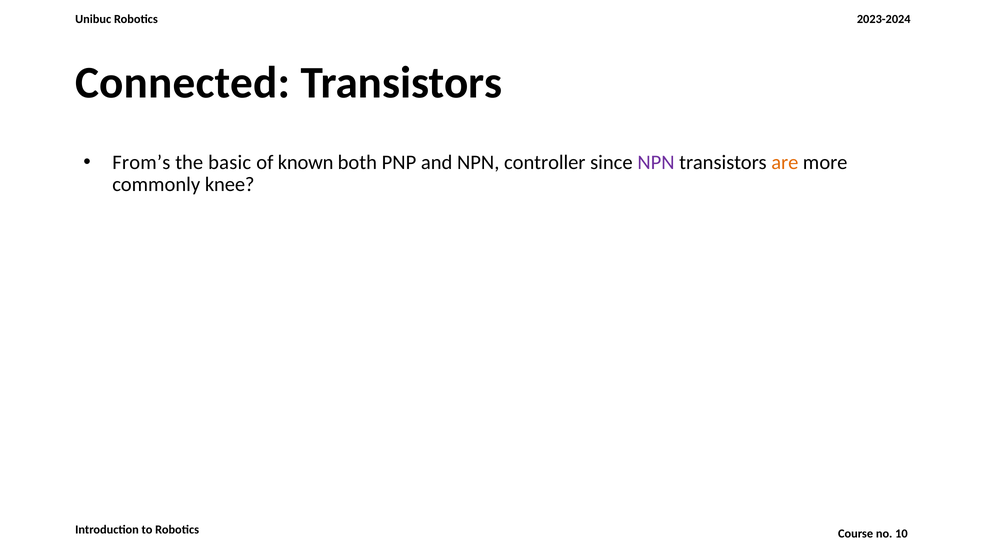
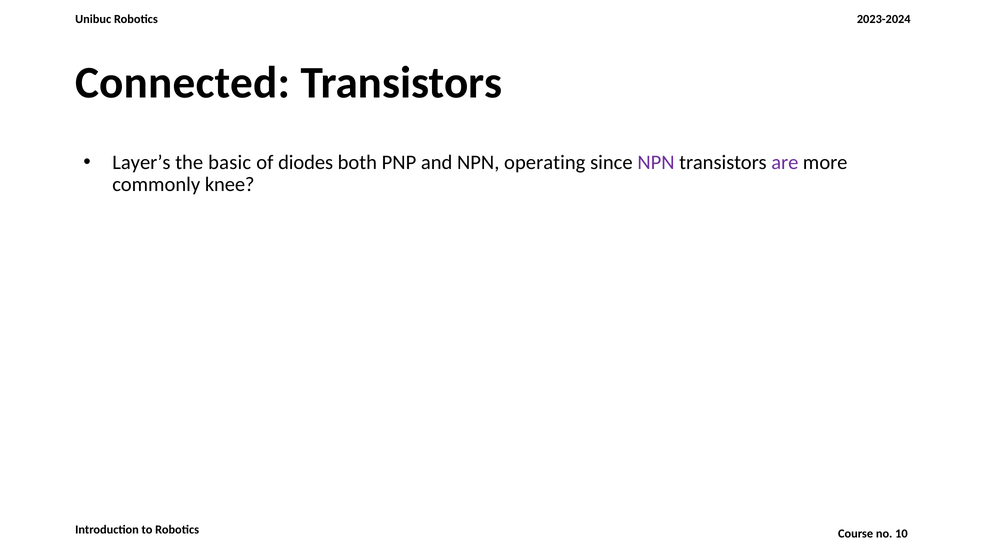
From’s: From’s -> Layer’s
known: known -> diodes
controller: controller -> operating
are colour: orange -> purple
